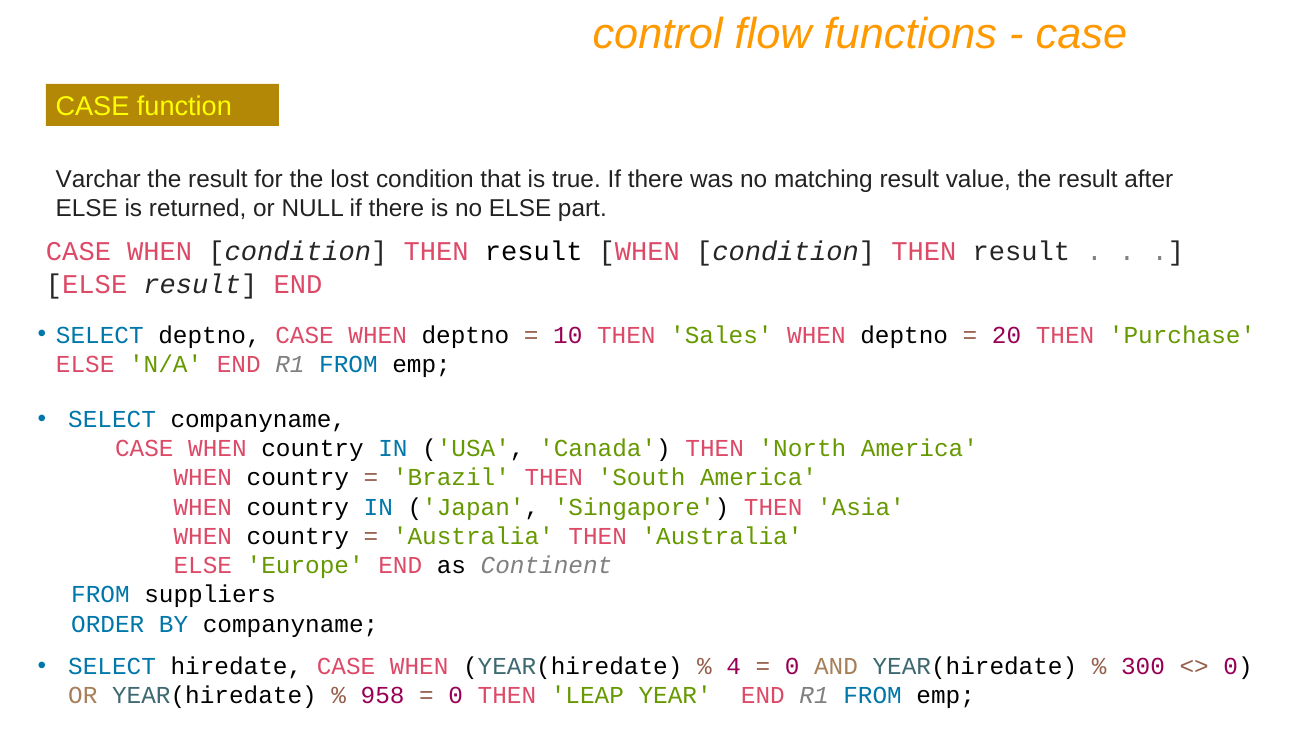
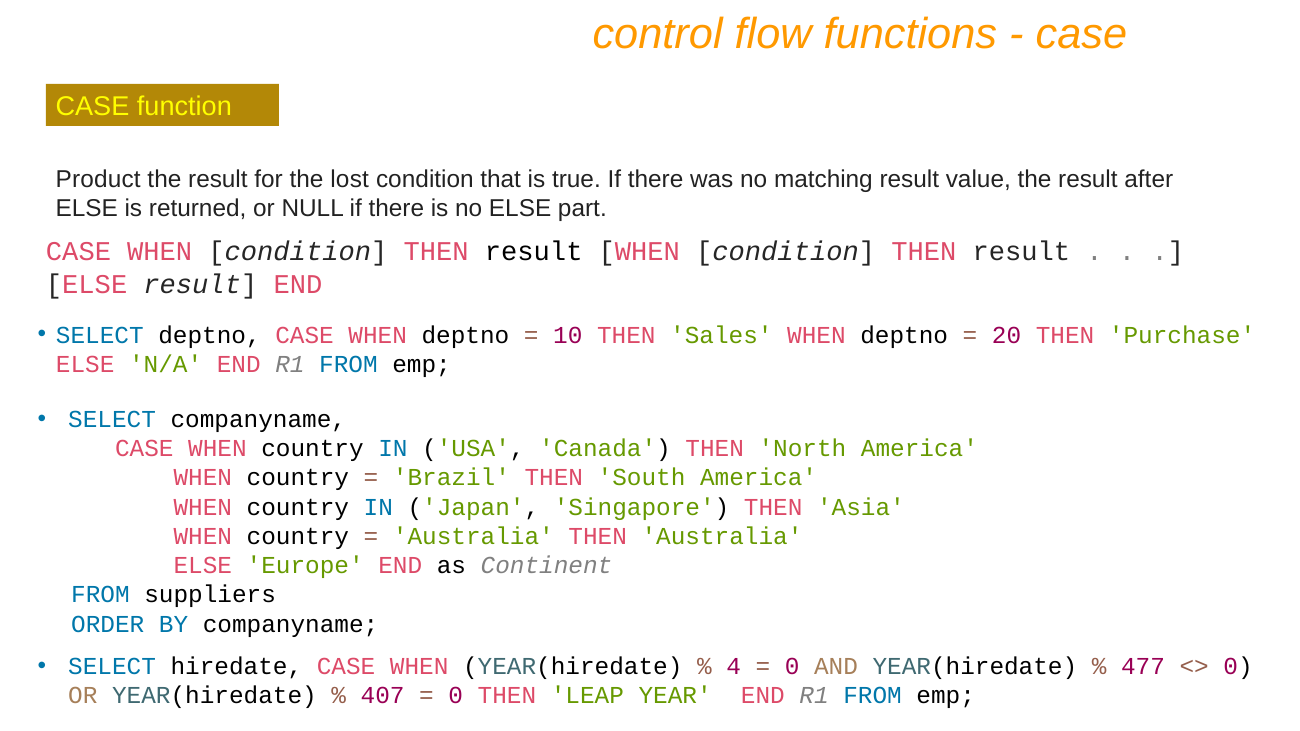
Varchar: Varchar -> Product
300: 300 -> 477
958: 958 -> 407
